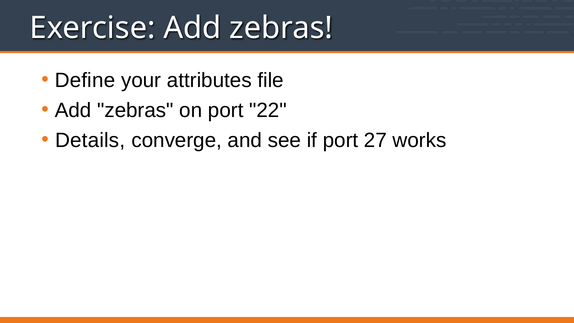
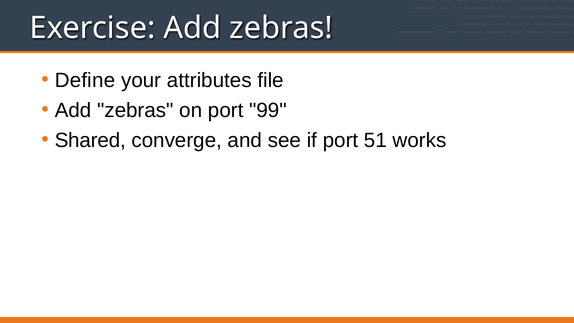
22: 22 -> 99
Details: Details -> Shared
27: 27 -> 51
